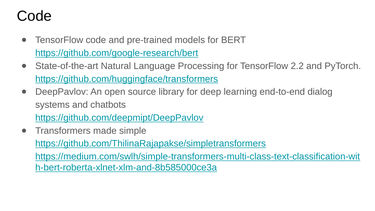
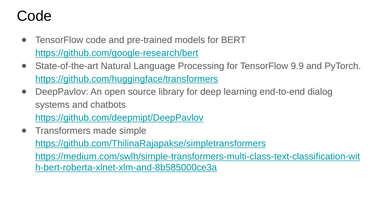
2.2: 2.2 -> 9.9
